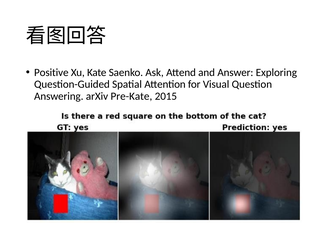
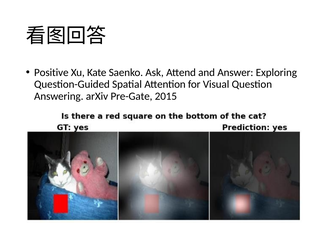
Pre-Kate: Pre-Kate -> Pre-Gate
